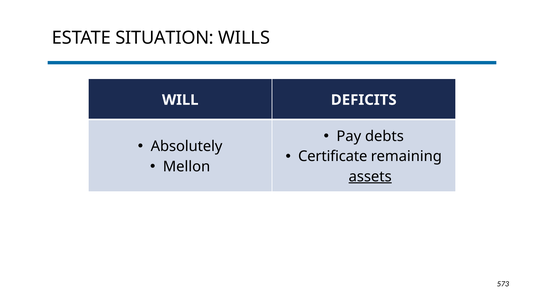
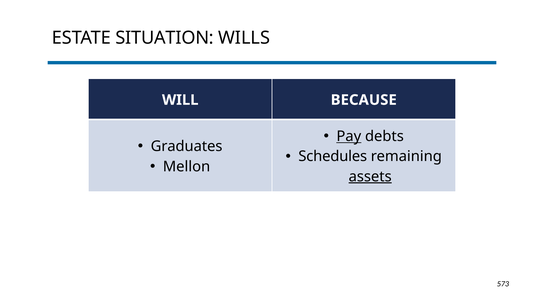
DEFICITS: DEFICITS -> BECAUSE
Pay underline: none -> present
Absolutely: Absolutely -> Graduates
Certificate: Certificate -> Schedules
